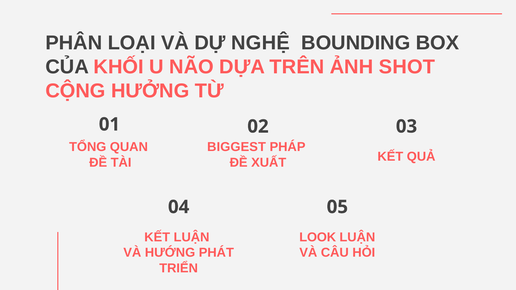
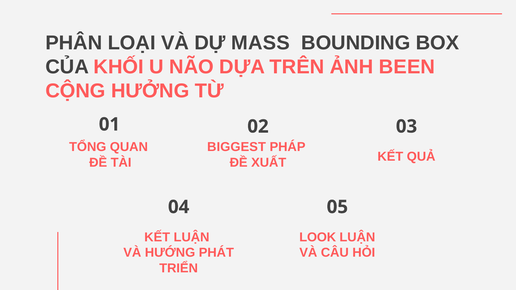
NGHỆ: NGHỆ -> MASS
SHOT: SHOT -> BEEN
